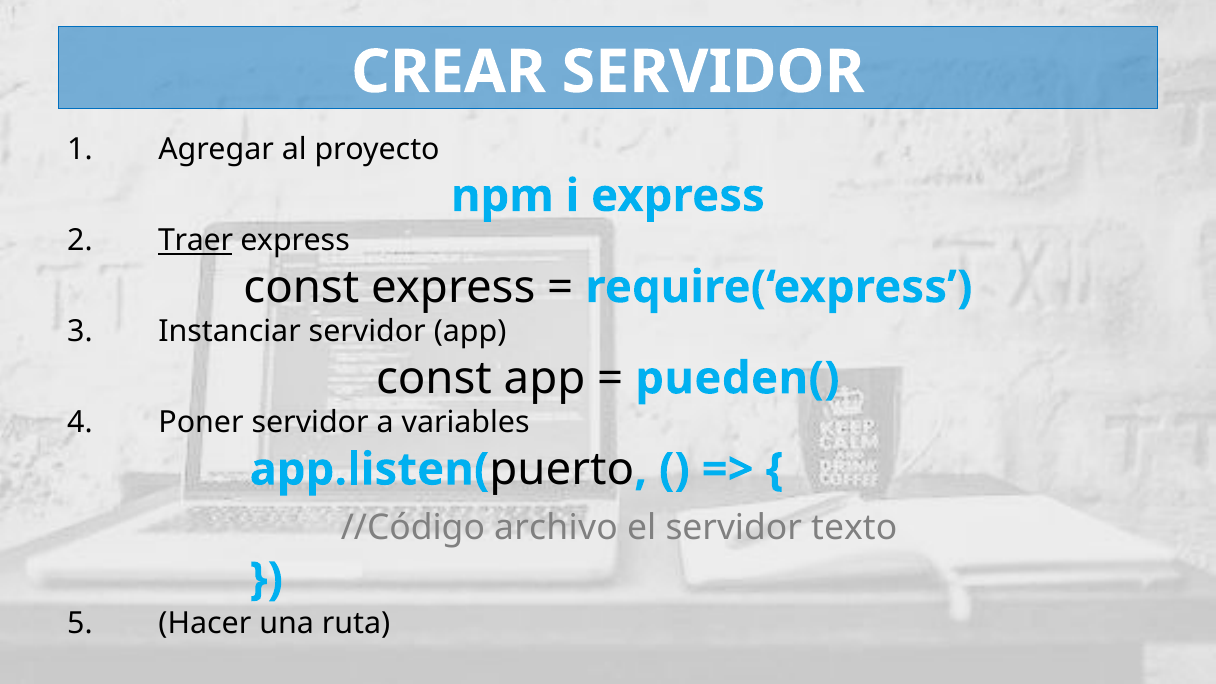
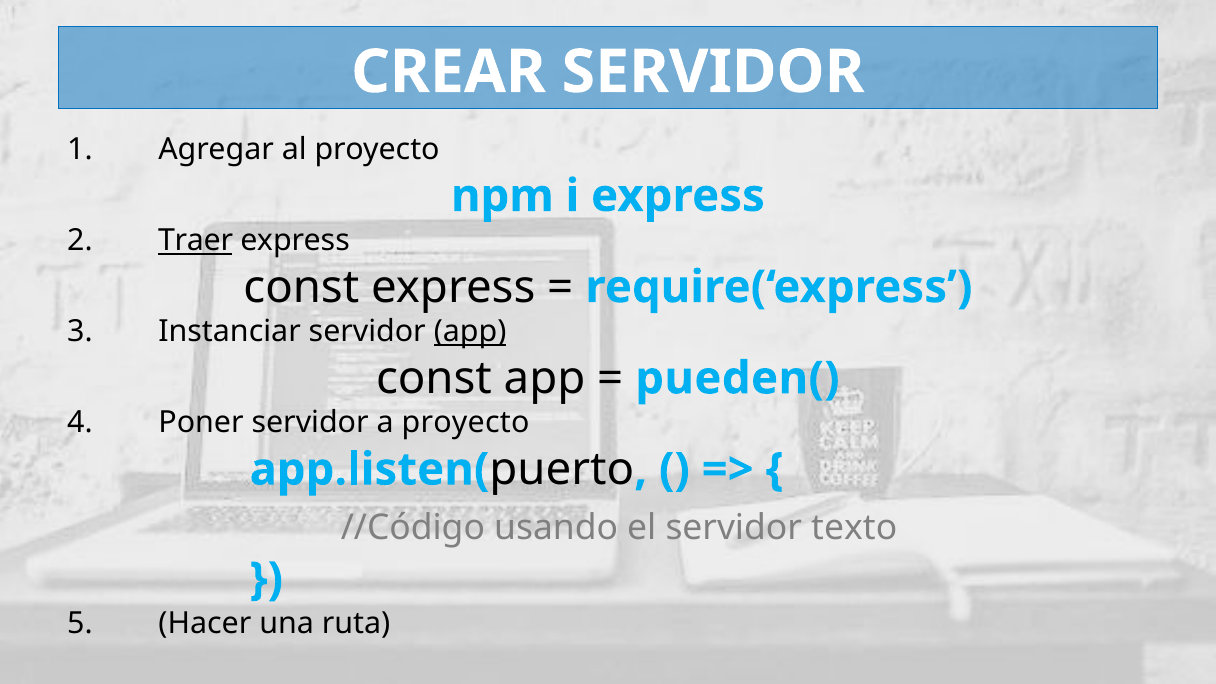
app at (470, 332) underline: none -> present
a variables: variables -> proyecto
archivo: archivo -> usando
